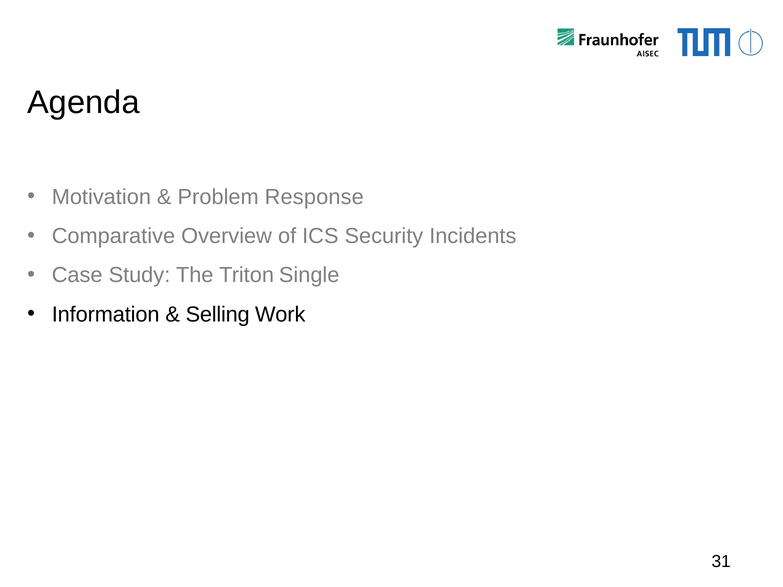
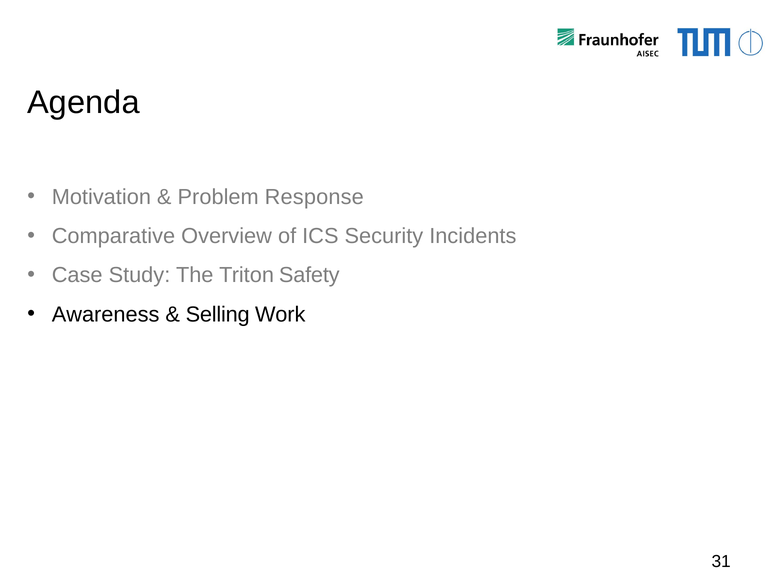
Single: Single -> Safety
Information: Information -> Awareness
